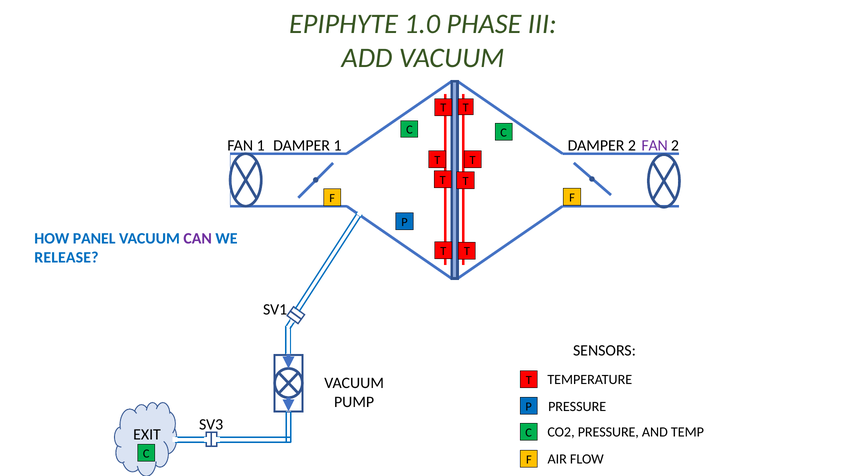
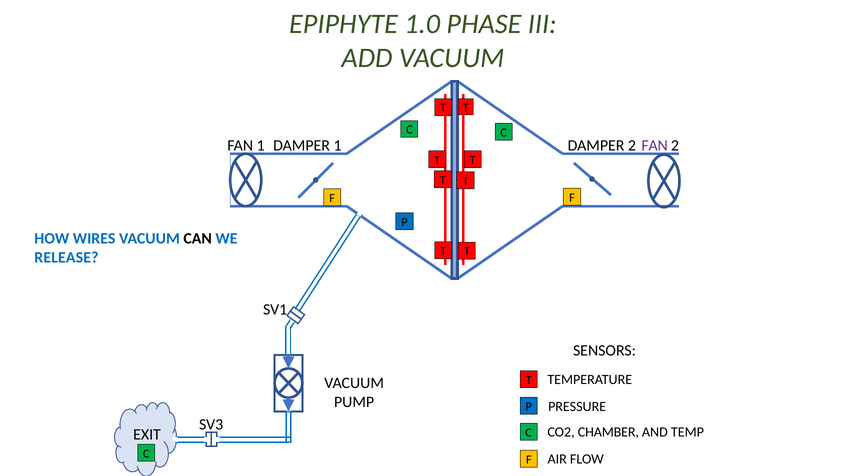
PANEL: PANEL -> WIRES
CAN colour: purple -> black
CO2 PRESSURE: PRESSURE -> CHAMBER
